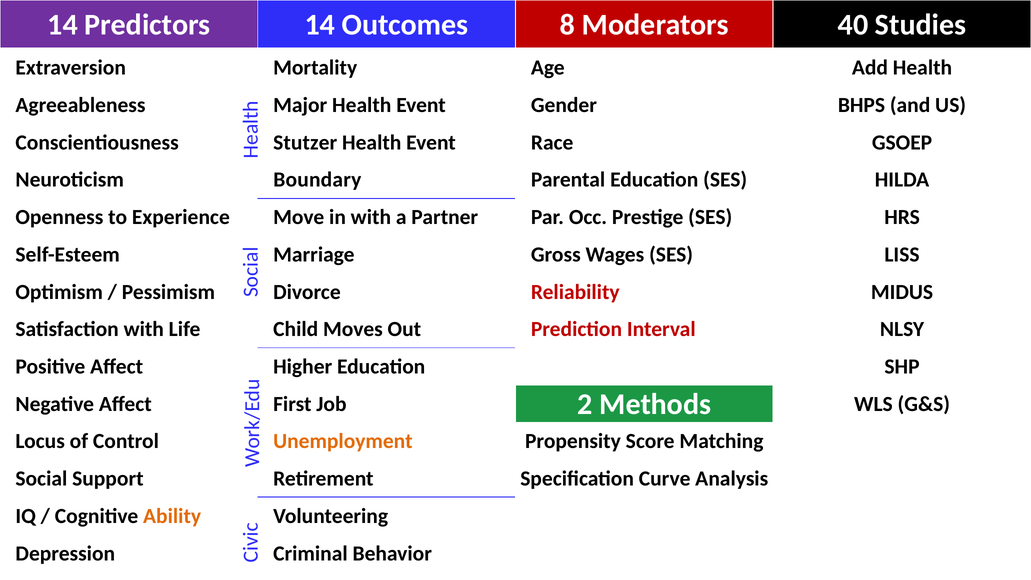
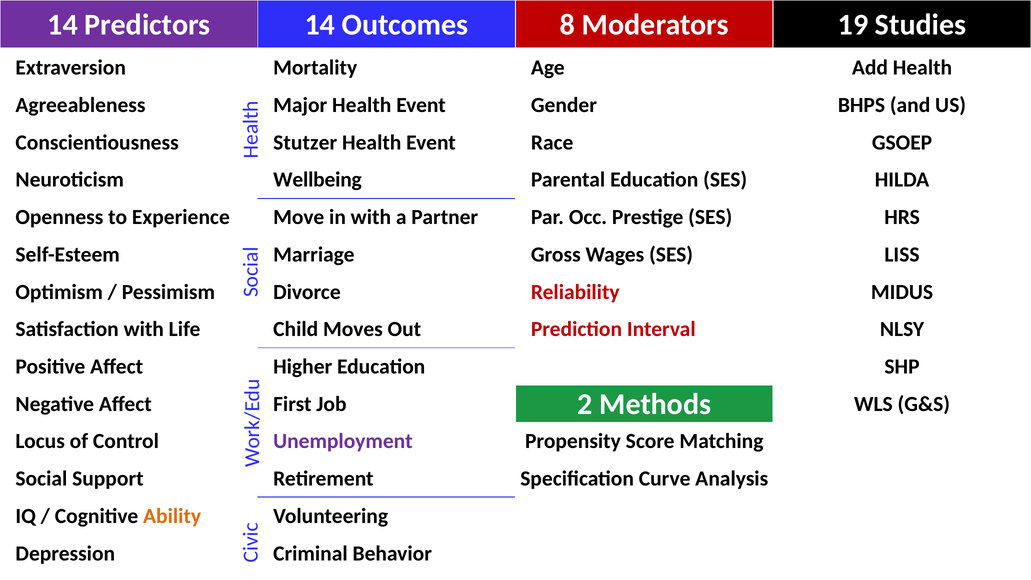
40: 40 -> 19
Boundary: Boundary -> Wellbeing
Unemployment colour: orange -> purple
